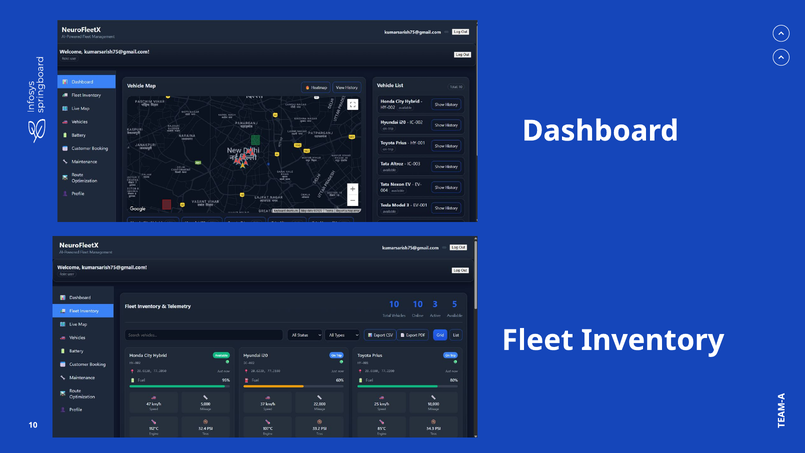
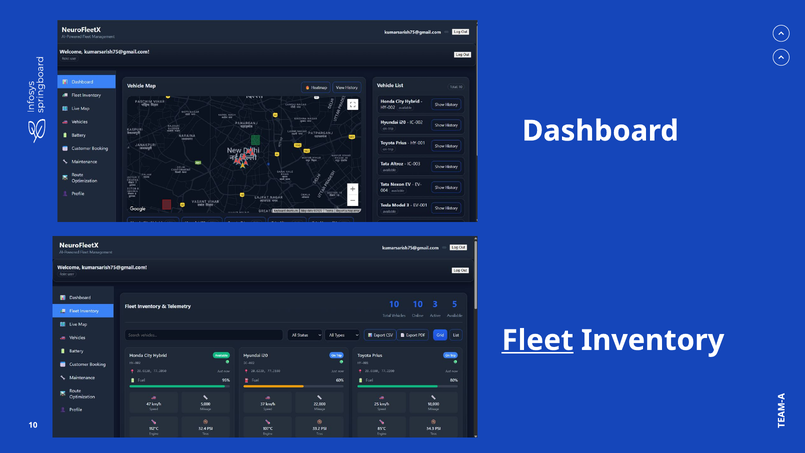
Fleet underline: none -> present
